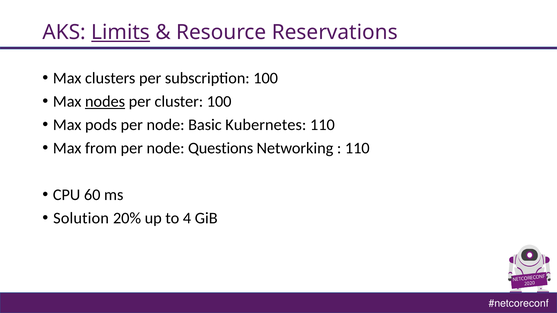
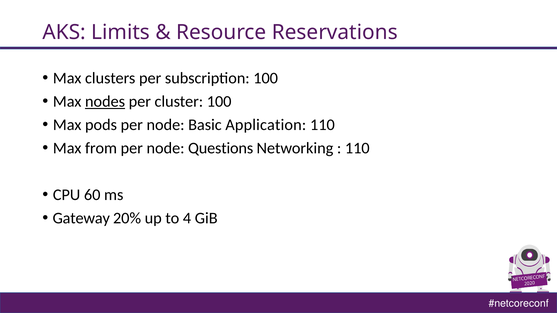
Limits underline: present -> none
Kubernetes: Kubernetes -> Application
Solution: Solution -> Gateway
